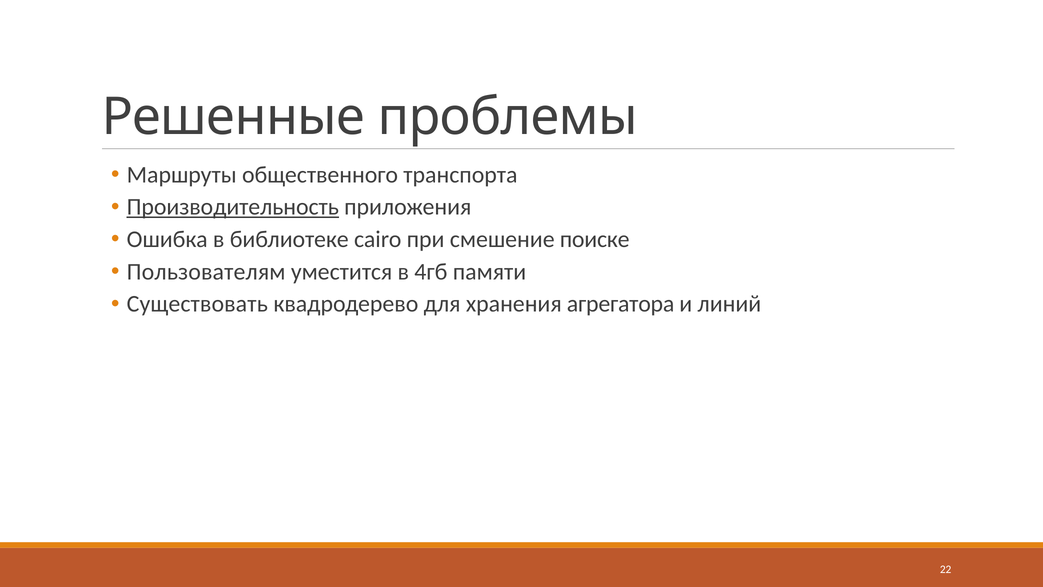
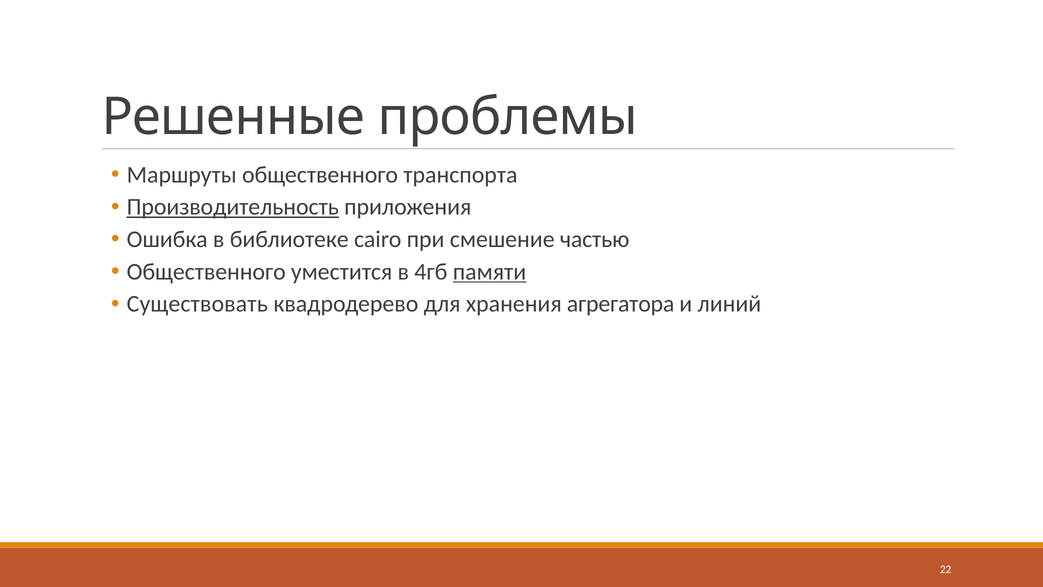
поиске: поиске -> частью
Пользователям at (206, 272): Пользователям -> Общественного
памяти underline: none -> present
